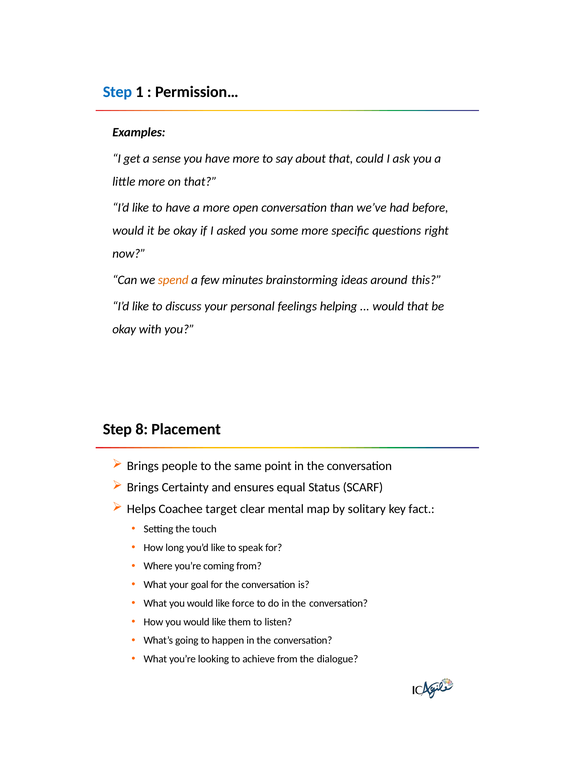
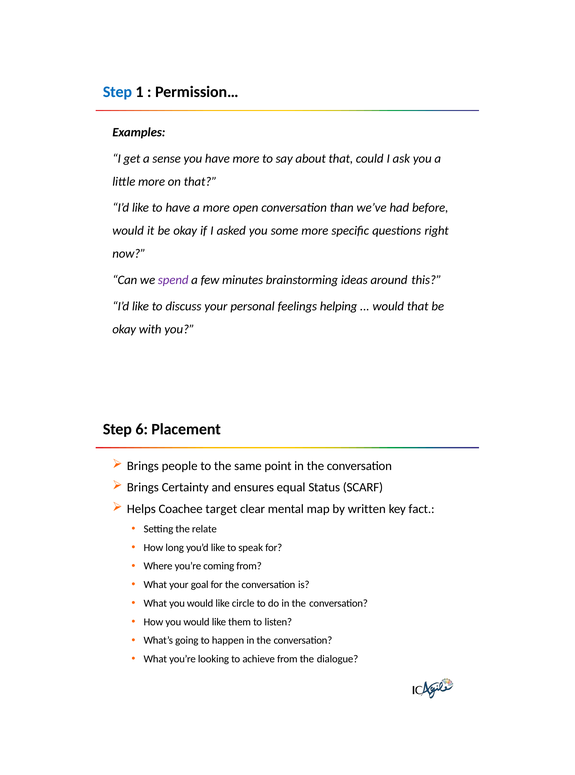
spend colour: orange -> purple
8: 8 -> 6
solitary: solitary -> written
touch: touch -> relate
force: force -> circle
